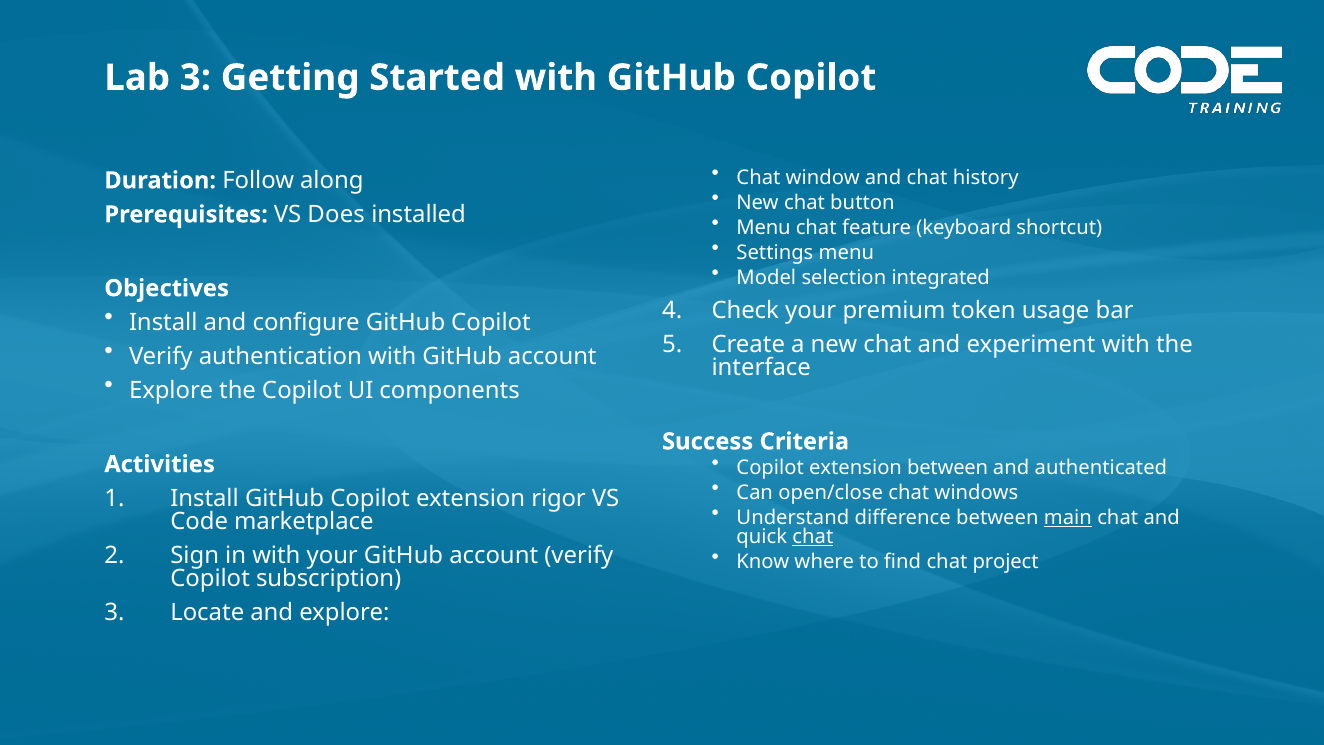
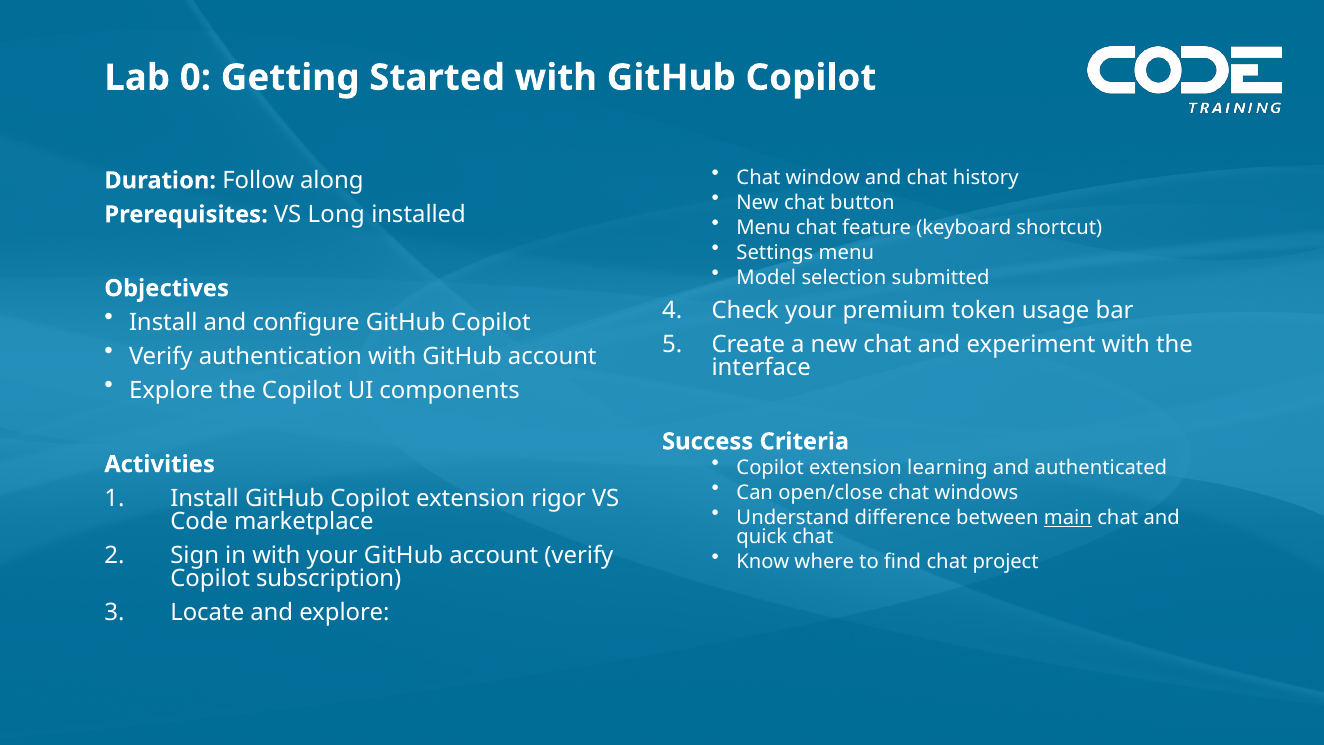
Lab 3: 3 -> 0
Does: Does -> Long
integrated: integrated -> submitted
extension between: between -> learning
chat at (813, 537) underline: present -> none
